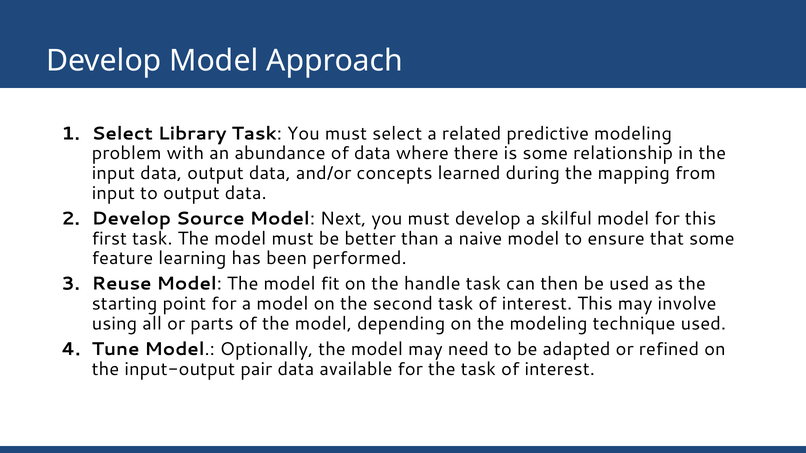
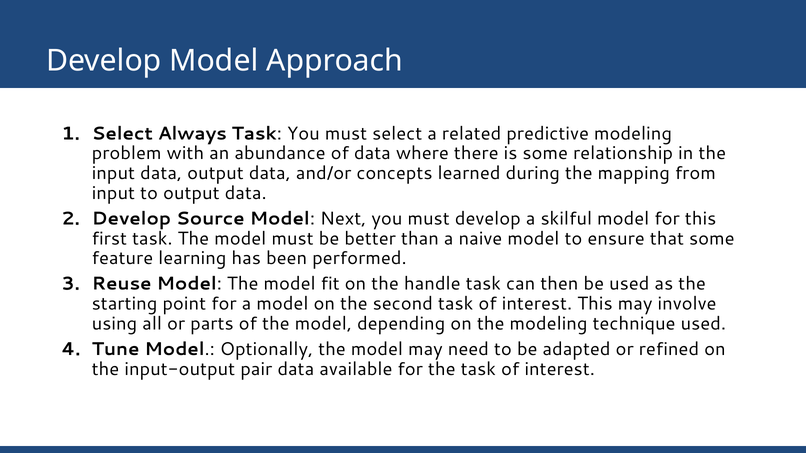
Library: Library -> Always
